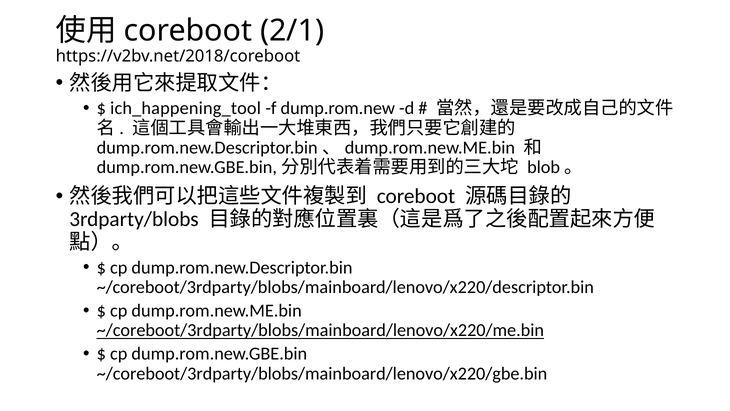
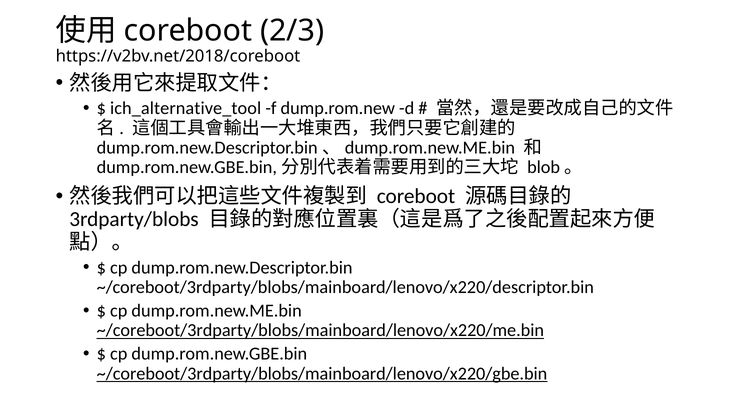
2/1: 2/1 -> 2/3
ich_happening_tool: ich_happening_tool -> ich_alternative_tool
~/coreboot/3rdparty/blobs/mainboard/lenovo/x220/gbe.bin underline: none -> present
